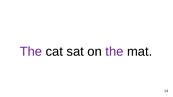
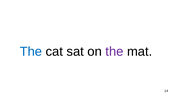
The at (31, 52) colour: purple -> blue
